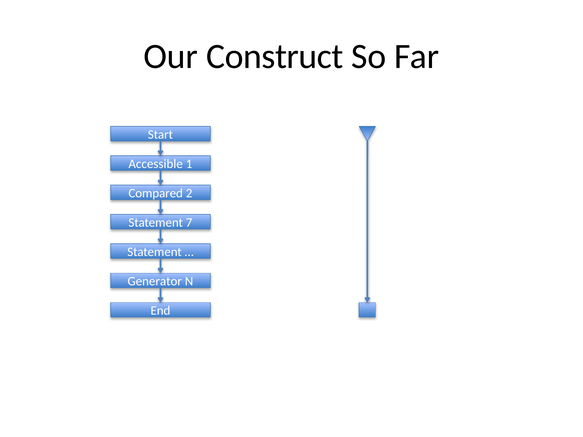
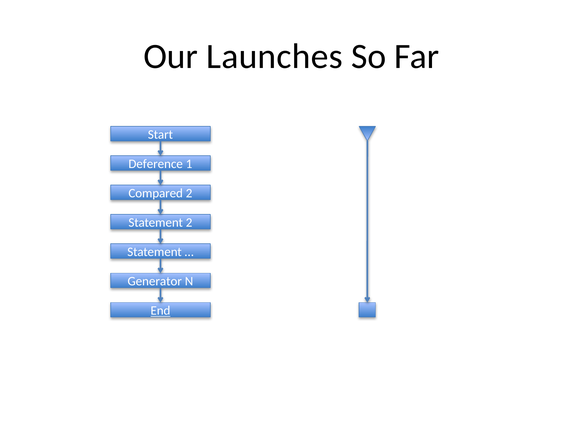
Construct: Construct -> Launches
Accessible: Accessible -> Deference
Statement 7: 7 -> 2
End underline: none -> present
